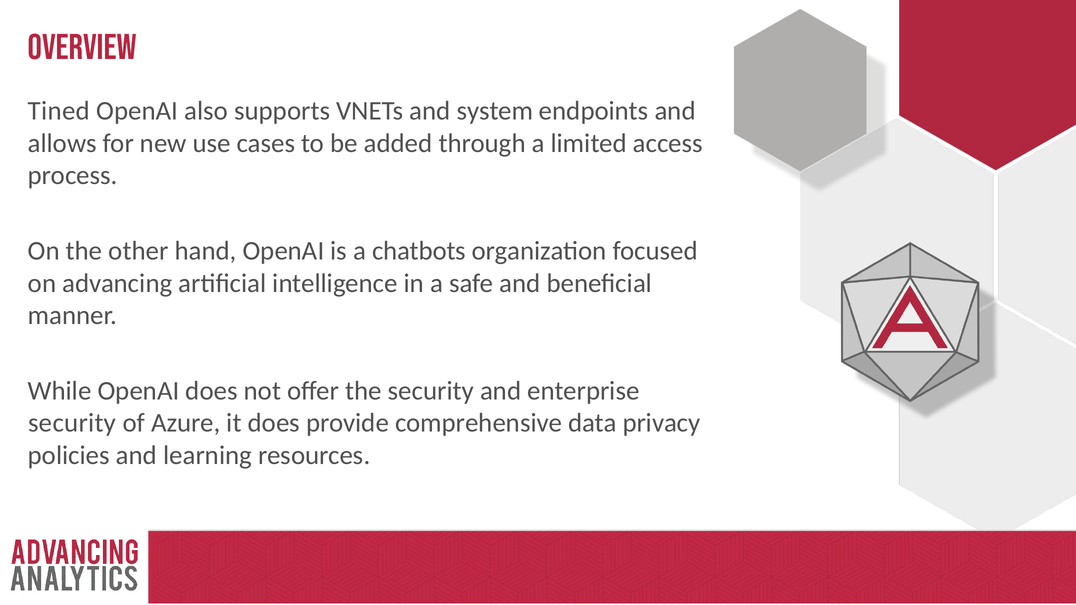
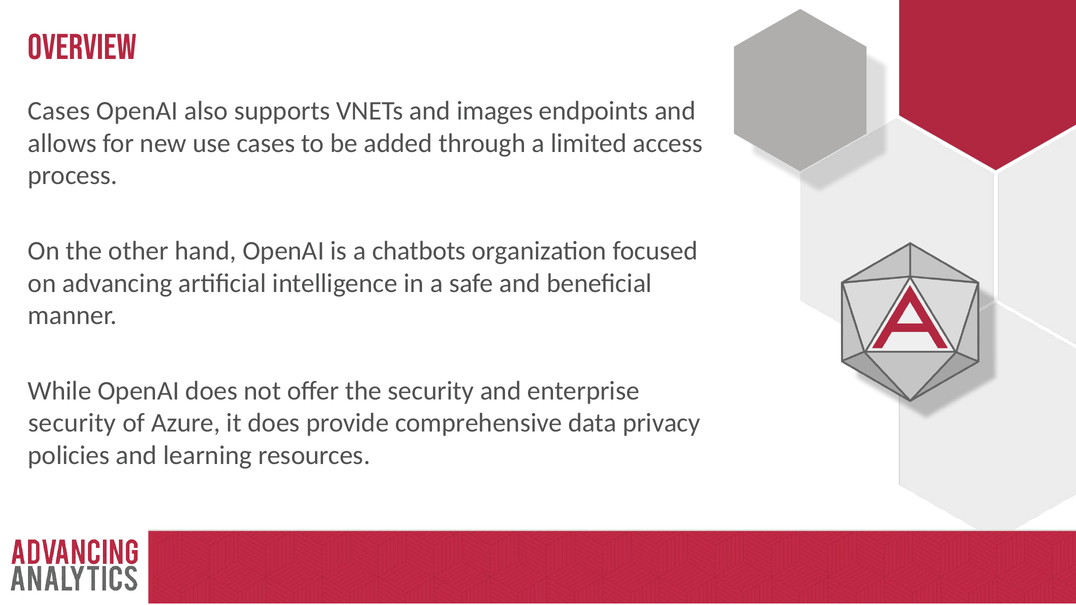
Tined at (59, 111): Tined -> Cases
system: system -> images
